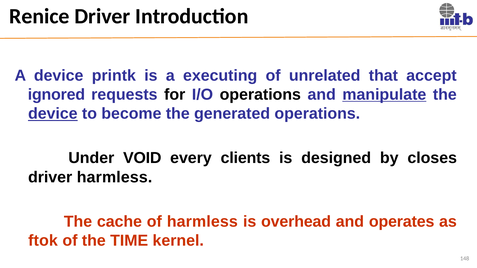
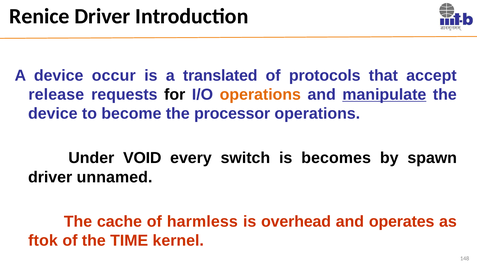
printk: printk -> occur
executing: executing -> translated
unrelated: unrelated -> protocols
ignored: ignored -> release
operations at (260, 95) colour: black -> orange
device at (53, 114) underline: present -> none
generated: generated -> processor
clients: clients -> switch
designed: designed -> becomes
closes: closes -> spawn
driver harmless: harmless -> unnamed
